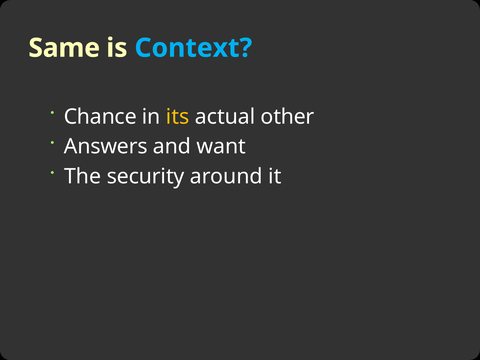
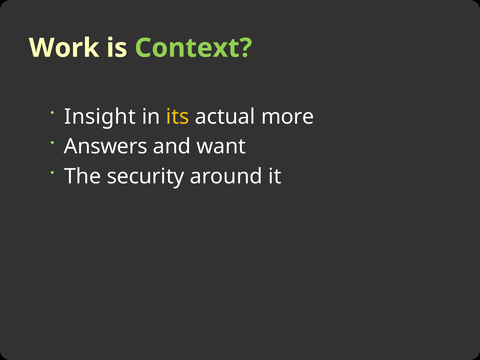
Same: Same -> Work
Context colour: light blue -> light green
Chance: Chance -> Insight
other: other -> more
